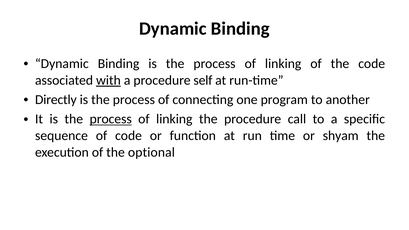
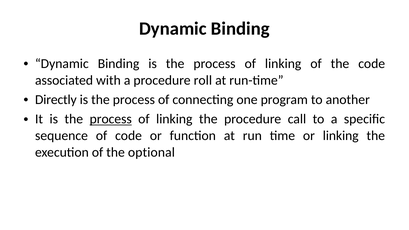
with underline: present -> none
self: self -> roll
or shyam: shyam -> linking
